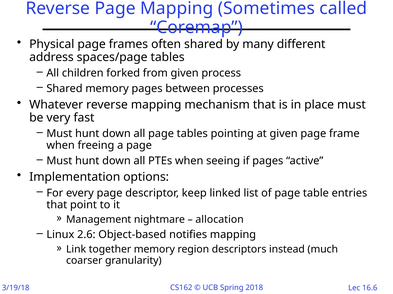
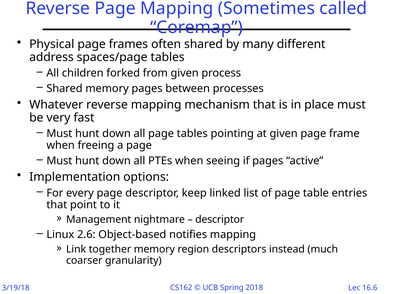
allocation at (220, 220): allocation -> descriptor
